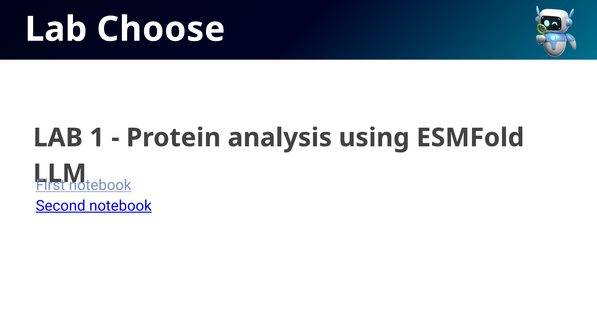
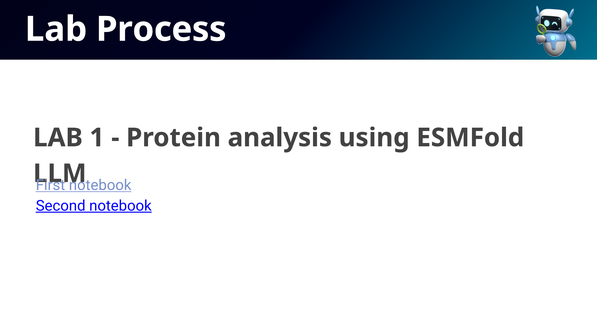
Choose: Choose -> Process
